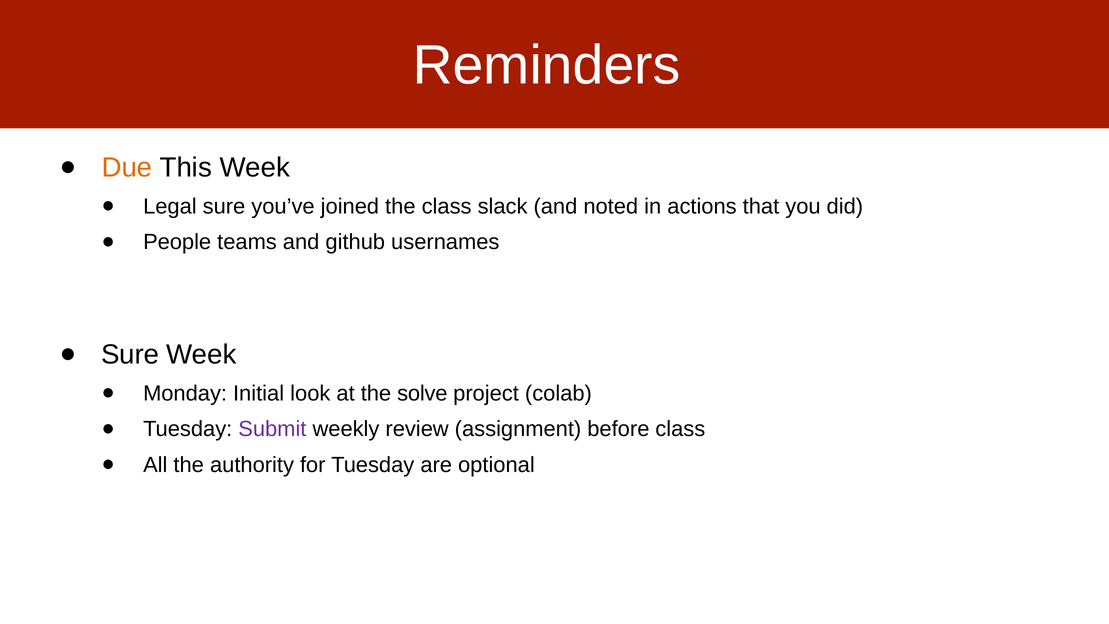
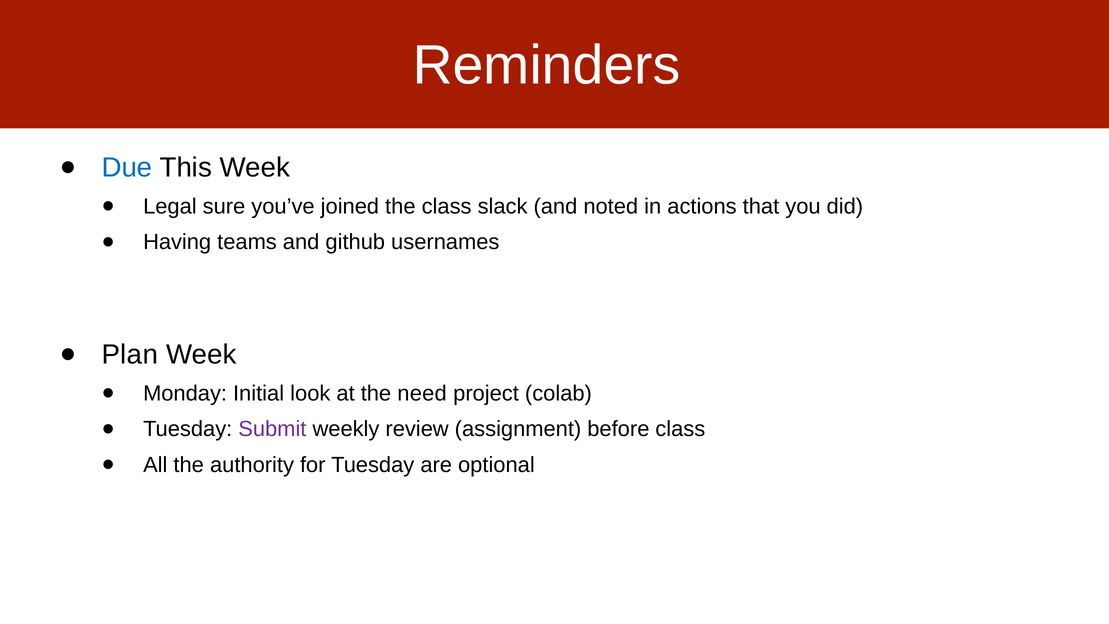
Due colour: orange -> blue
People: People -> Having
Sure at (130, 354): Sure -> Plan
solve: solve -> need
